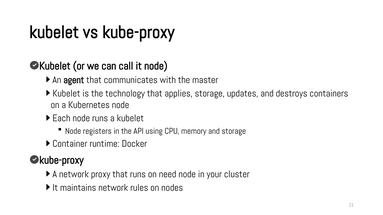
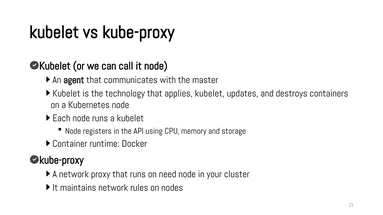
applies storage: storage -> kubelet
